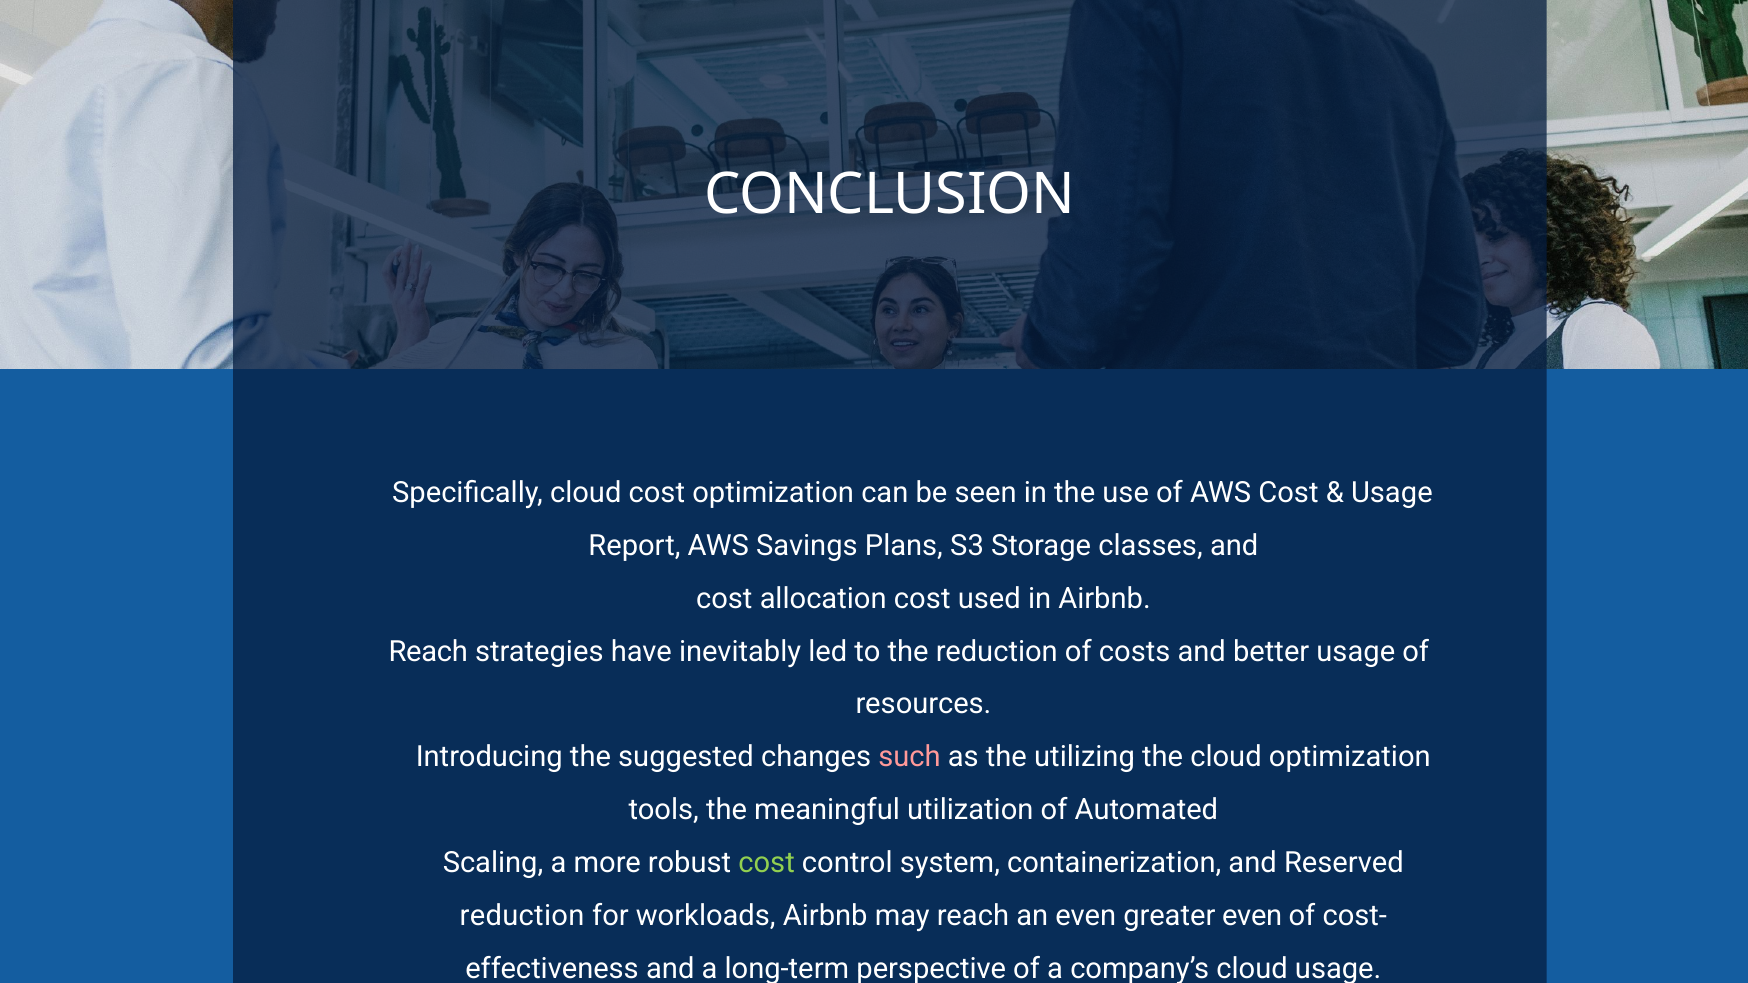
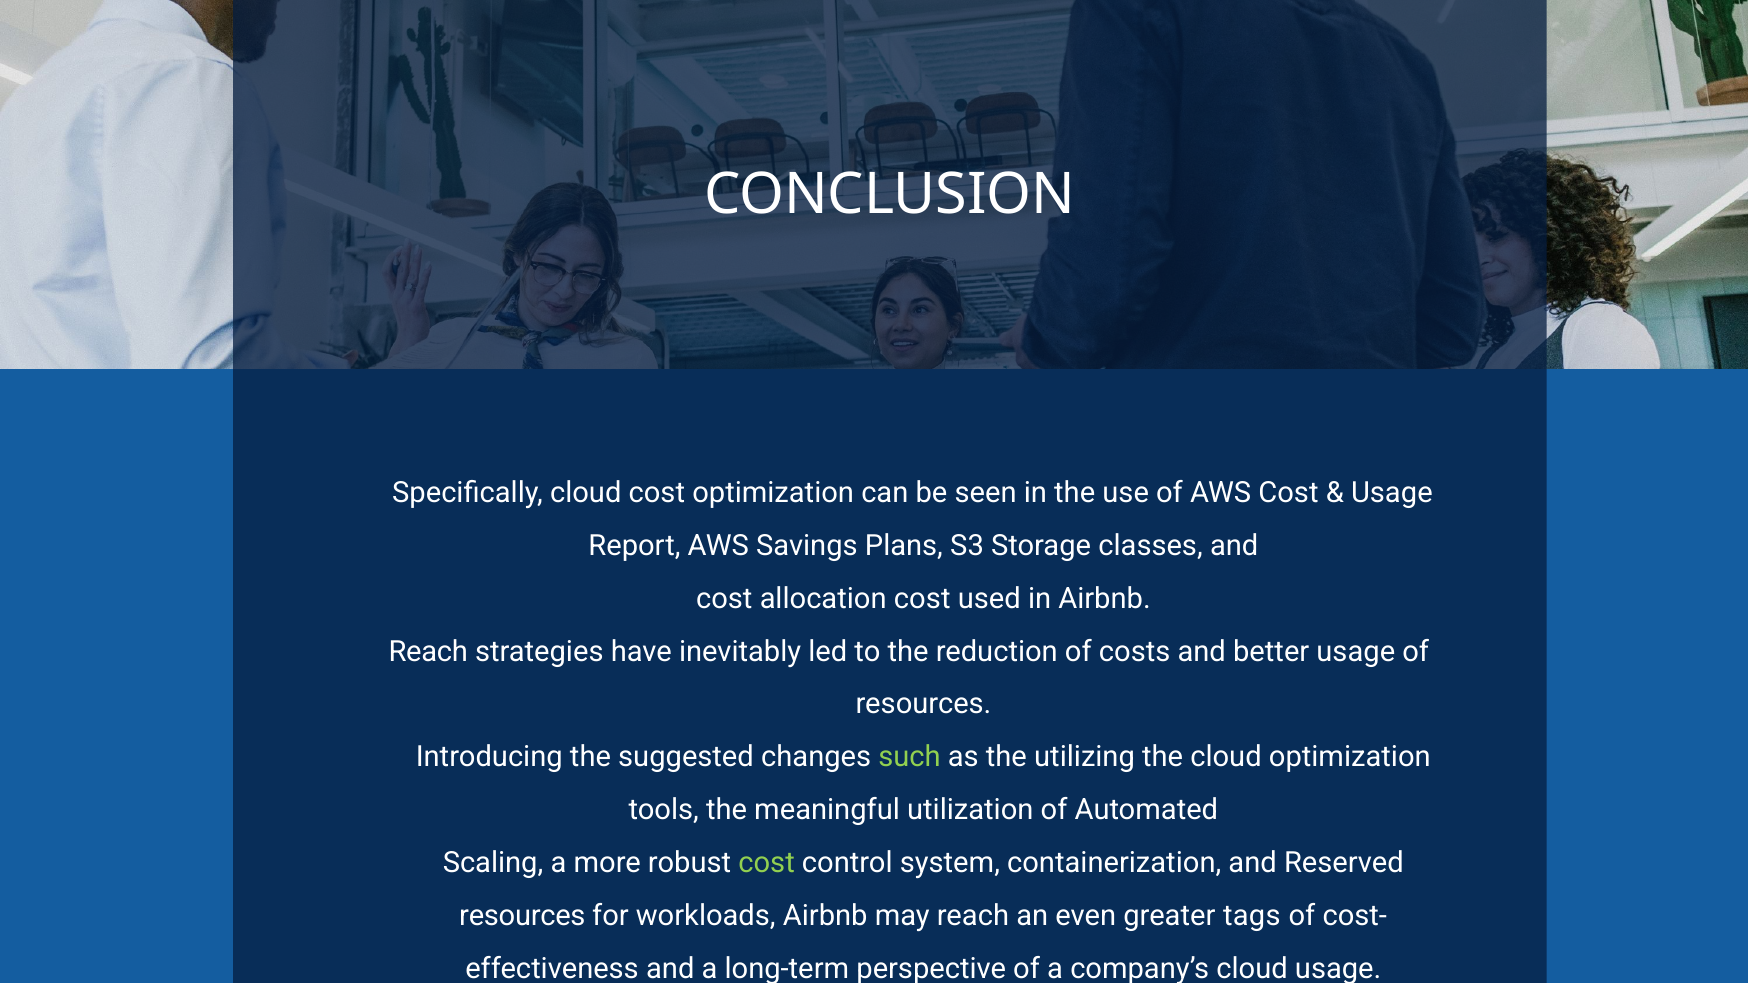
such colour: pink -> light green
reduction at (522, 916): reduction -> resources
greater even: even -> tags
